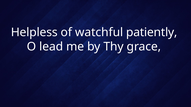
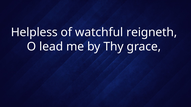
patiently: patiently -> reigneth
